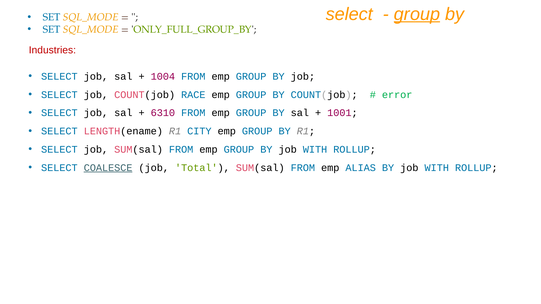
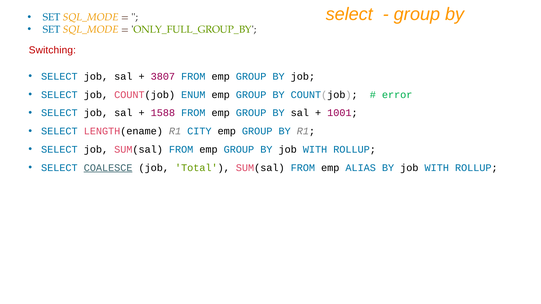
group at (417, 14) underline: present -> none
Industries: Industries -> Switching
1004: 1004 -> 3807
RACE: RACE -> ENUM
6310: 6310 -> 1588
